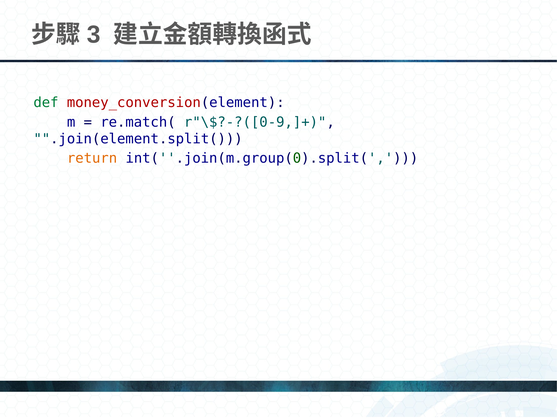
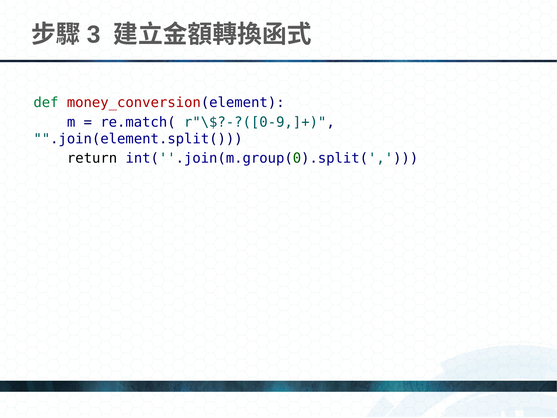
return colour: orange -> black
